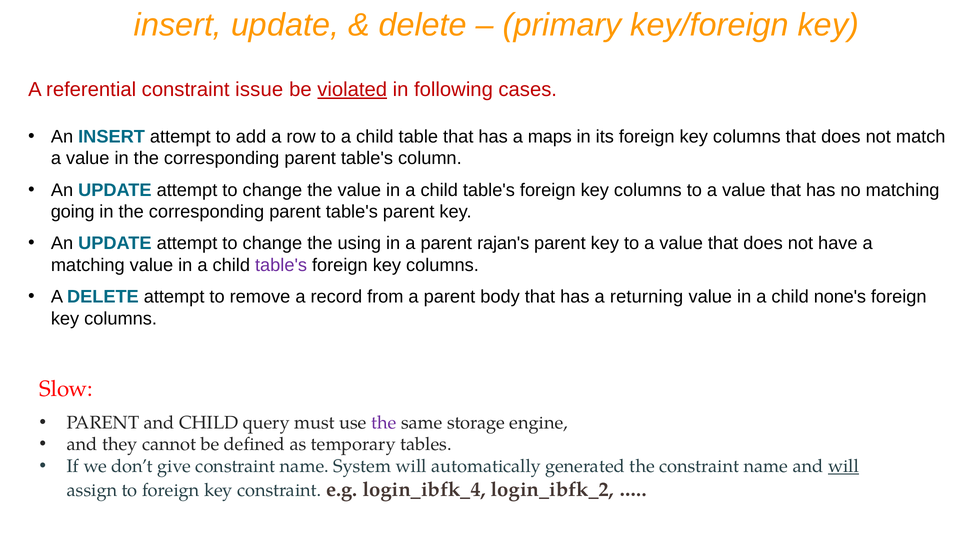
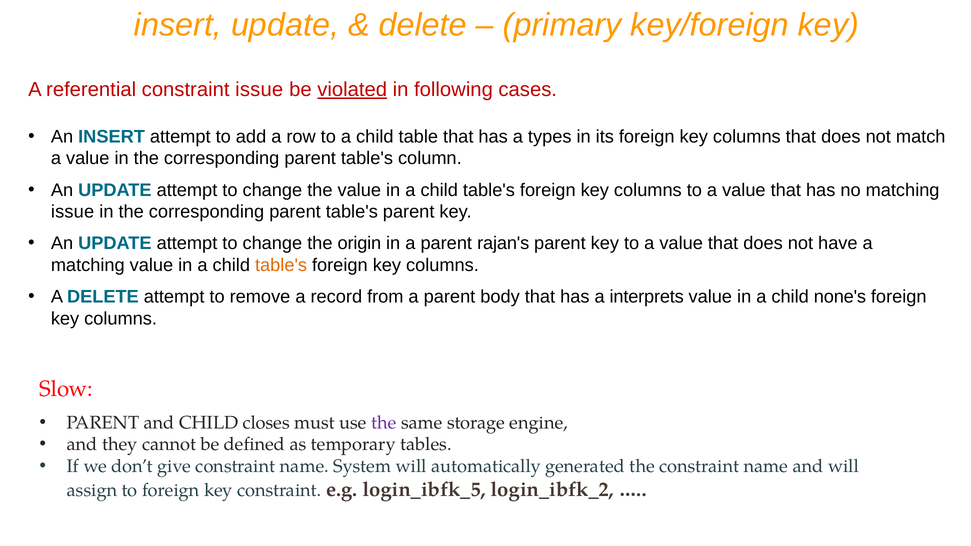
maps: maps -> types
going at (73, 212): going -> issue
using: using -> origin
table's at (281, 265) colour: purple -> orange
returning: returning -> interprets
query: query -> closes
will at (844, 466) underline: present -> none
login_ibfk_4: login_ibfk_4 -> login_ibfk_5
